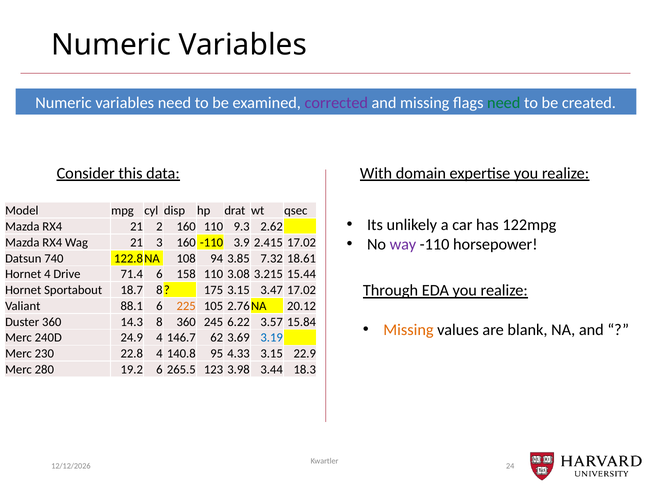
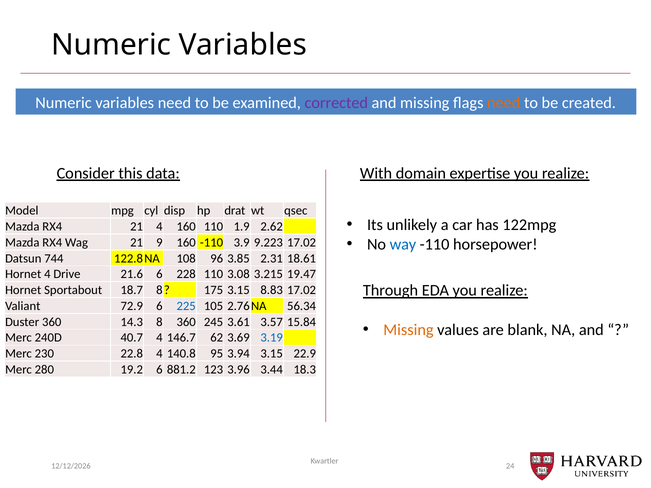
need at (504, 103) colour: green -> orange
21 2: 2 -> 4
9.3: 9.3 -> 1.9
way colour: purple -> blue
3: 3 -> 9
2.415: 2.415 -> 9.223
740: 740 -> 744
94: 94 -> 96
7.32: 7.32 -> 2.31
71.4: 71.4 -> 21.6
158: 158 -> 228
15.44: 15.44 -> 19.47
3.47: 3.47 -> 8.83
88.1: 88.1 -> 72.9
225 colour: orange -> blue
20.12: 20.12 -> 56.34
6.22: 6.22 -> 3.61
24.9: 24.9 -> 40.7
4.33: 4.33 -> 3.94
265.5: 265.5 -> 881.2
3.98: 3.98 -> 3.96
